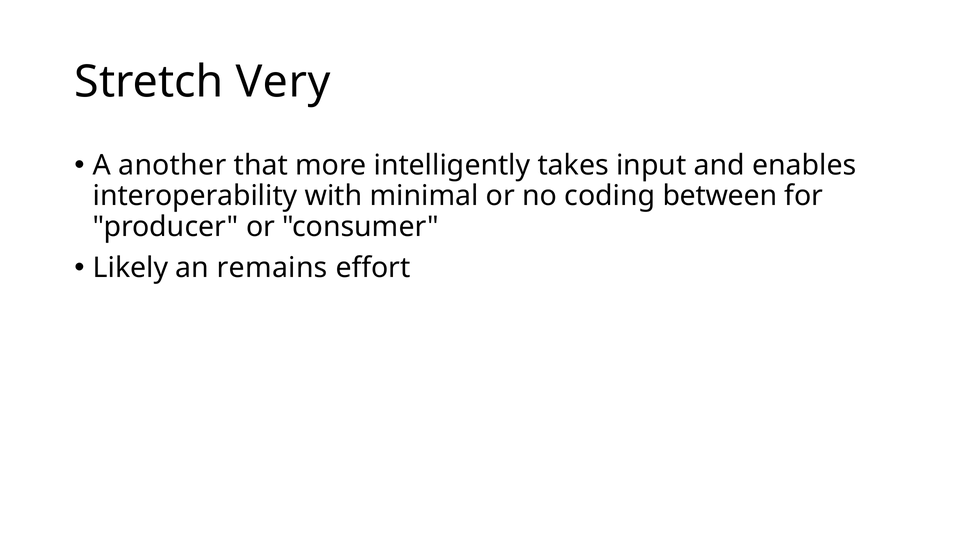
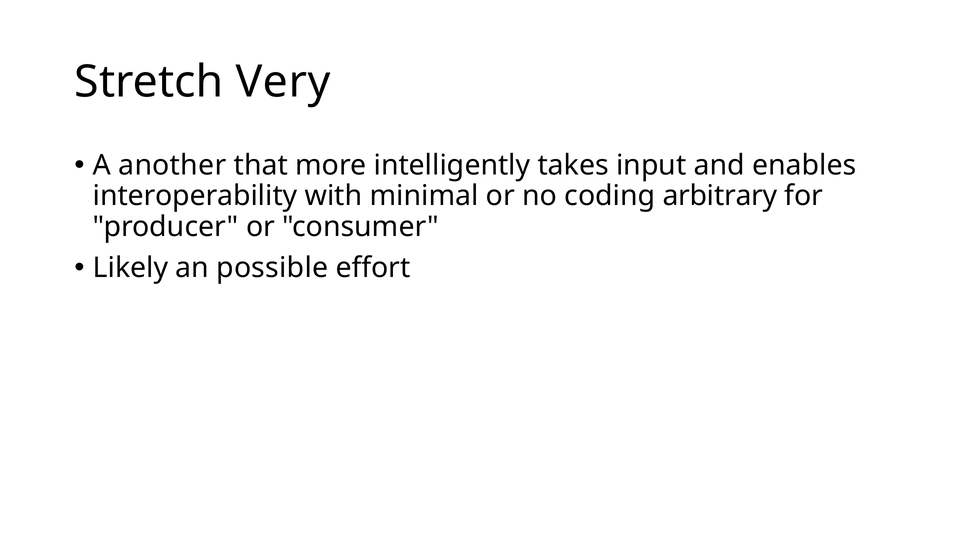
between: between -> arbitrary
remains: remains -> possible
